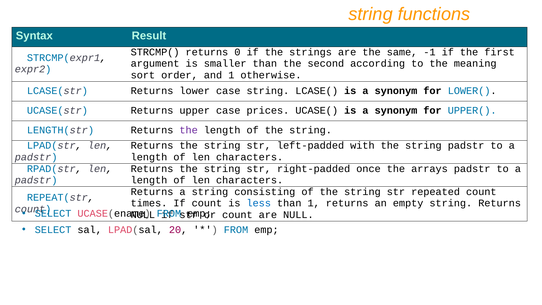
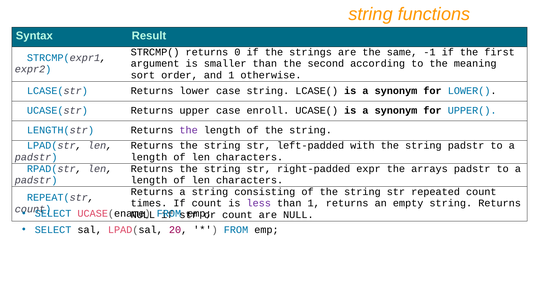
prices: prices -> enroll
once: once -> expr
less colour: blue -> purple
